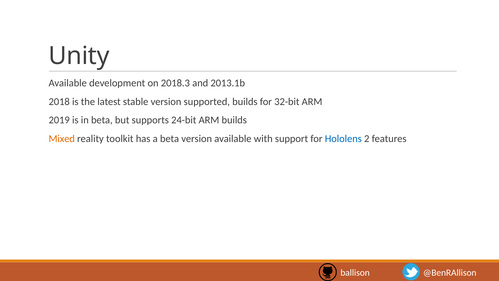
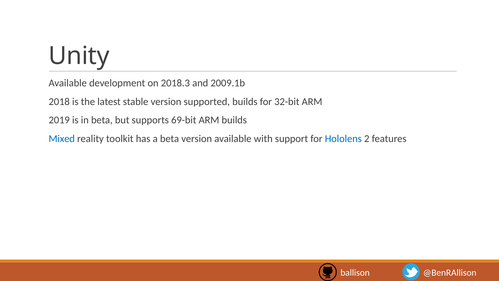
2013.1b: 2013.1b -> 2009.1b
24-bit: 24-bit -> 69-bit
Mixed colour: orange -> blue
